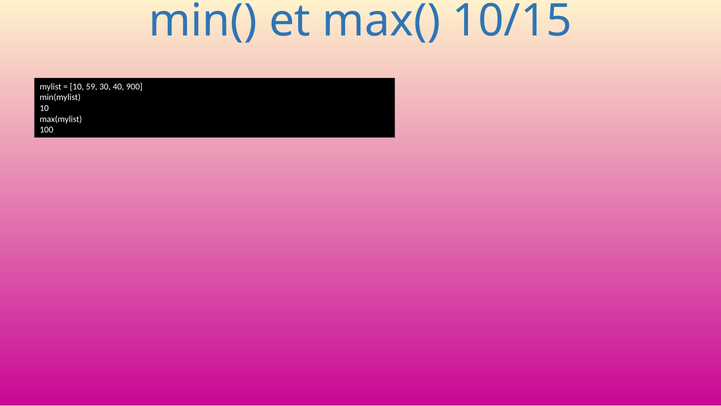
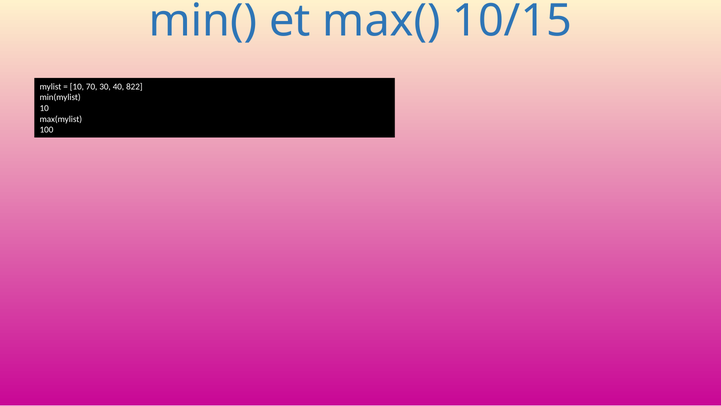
59: 59 -> 70
900: 900 -> 822
